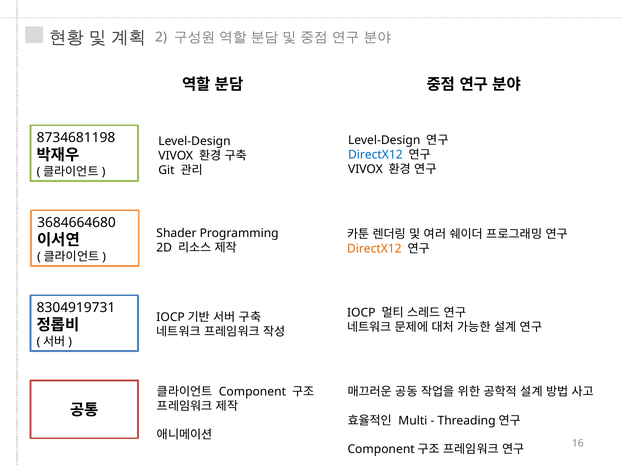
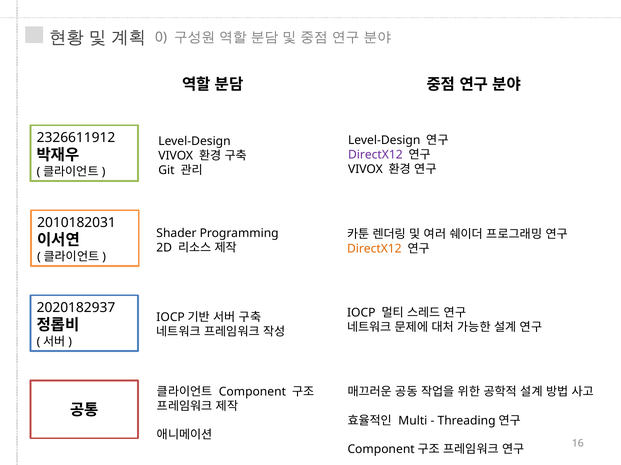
2: 2 -> 0
8734681198: 8734681198 -> 2326611912
DirectX12 at (375, 155) colour: blue -> purple
3684664680: 3684664680 -> 2010182031
8304919731: 8304919731 -> 2020182937
